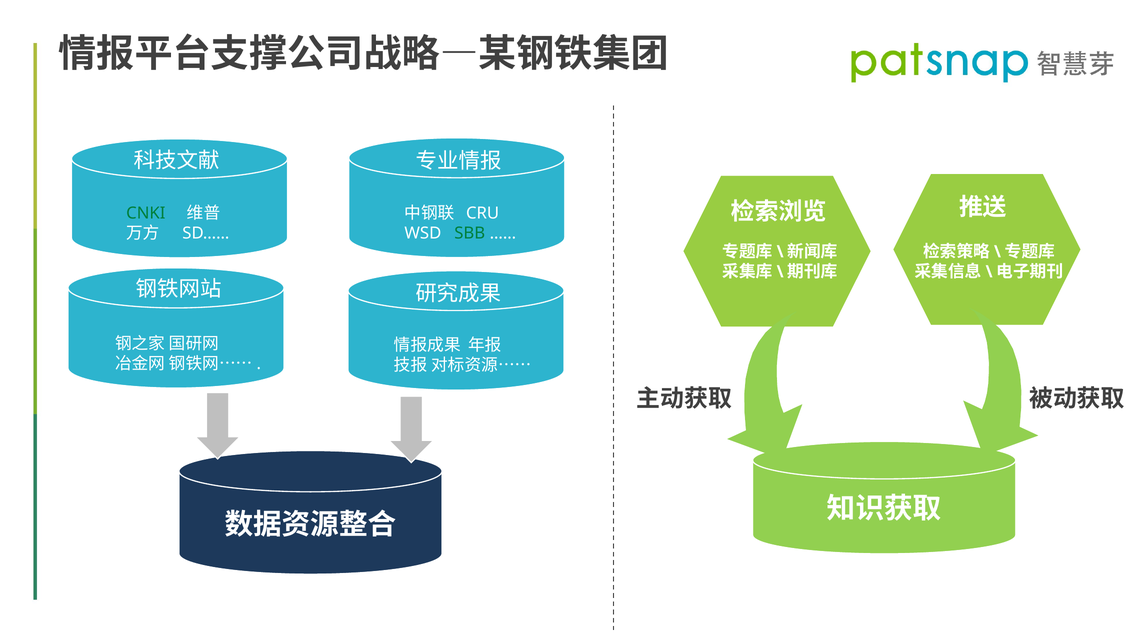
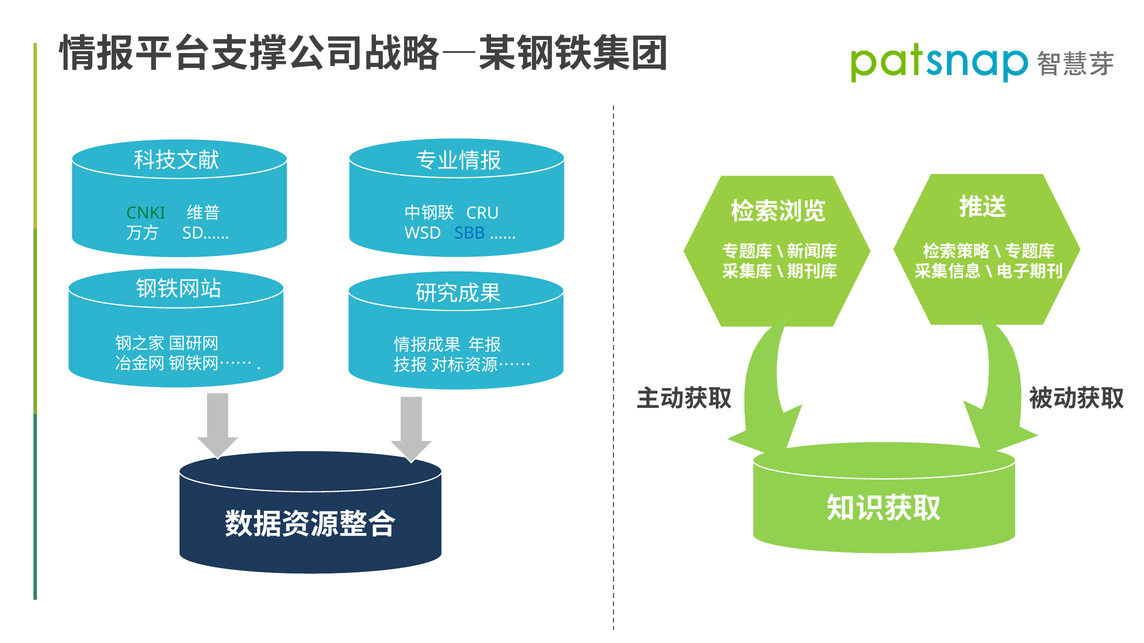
SBB colour: green -> blue
